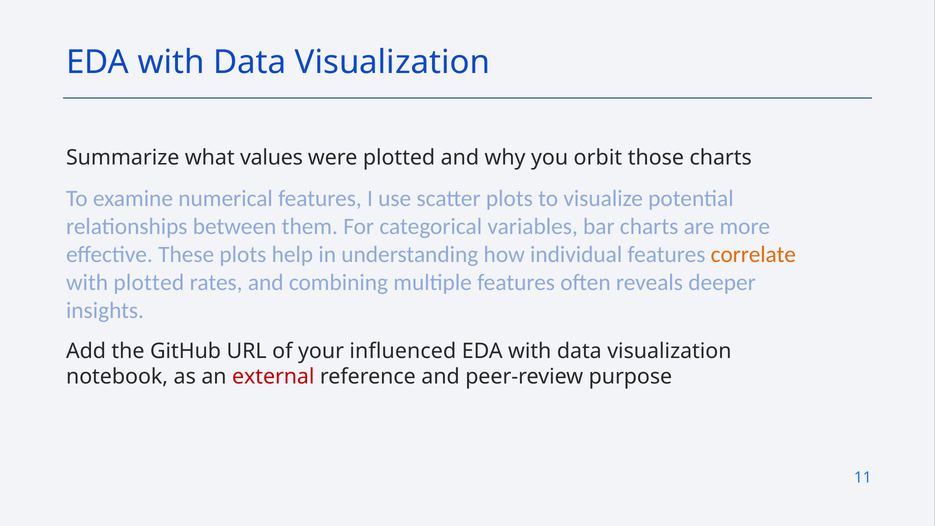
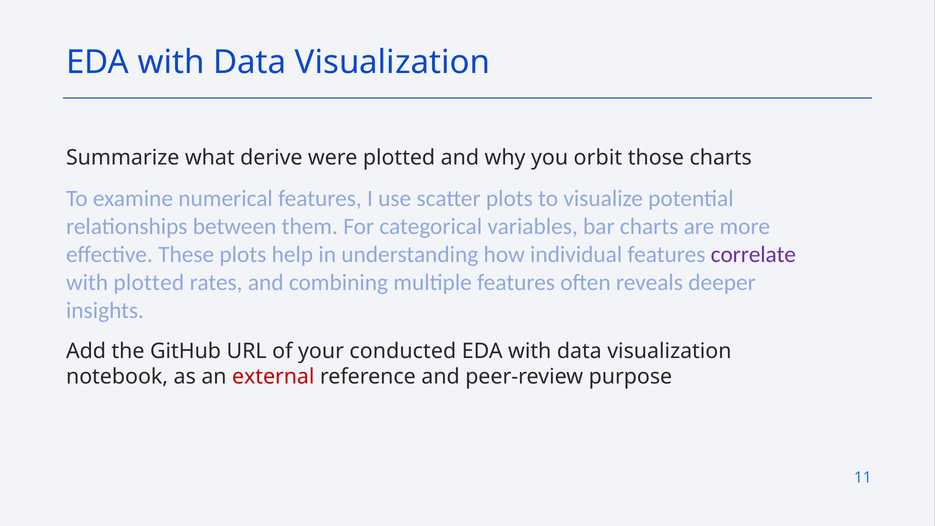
values: values -> derive
correlate colour: orange -> purple
influenced: influenced -> conducted
